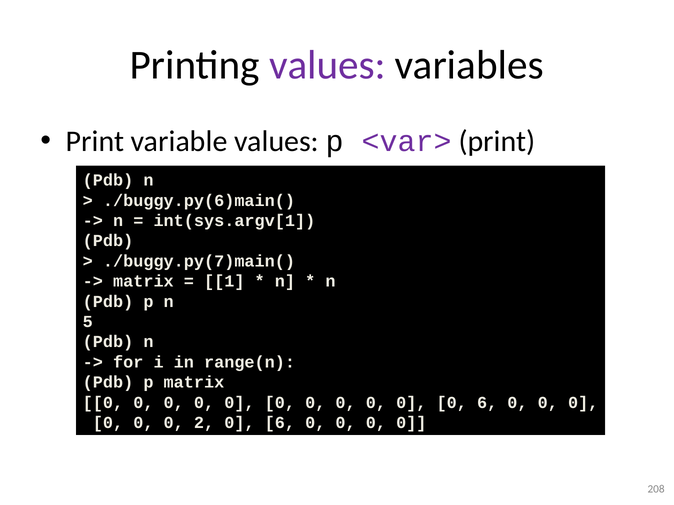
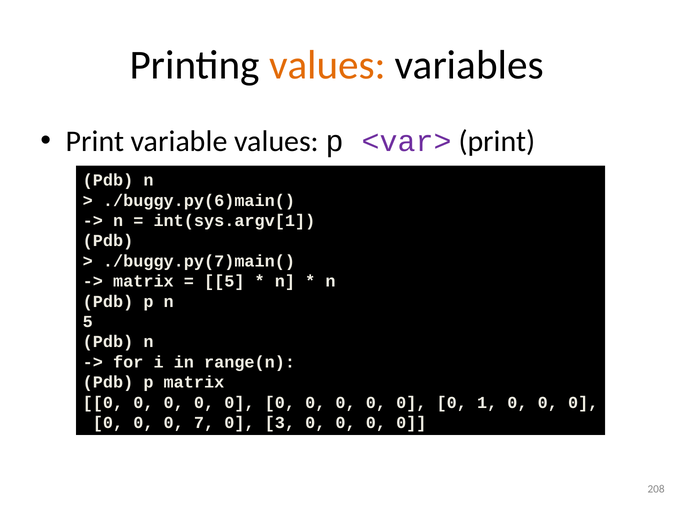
values at (327, 65) colour: purple -> orange
1 at (224, 282): 1 -> 5
0 0 6: 6 -> 1
2: 2 -> 7
6 at (280, 423): 6 -> 3
